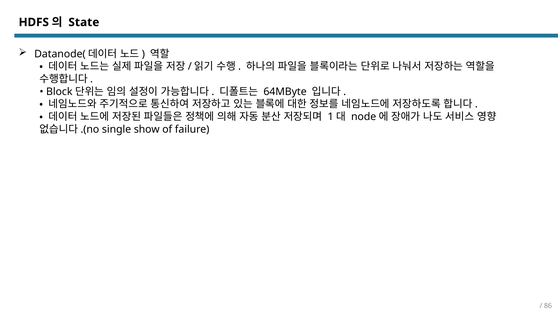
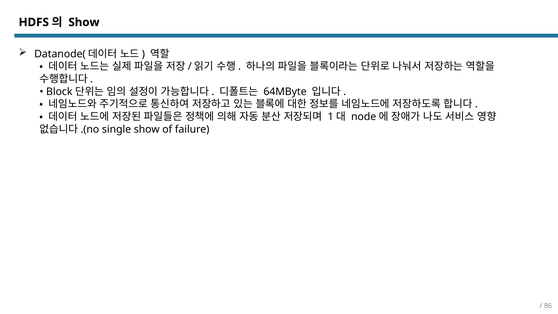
State at (84, 22): State -> Show
